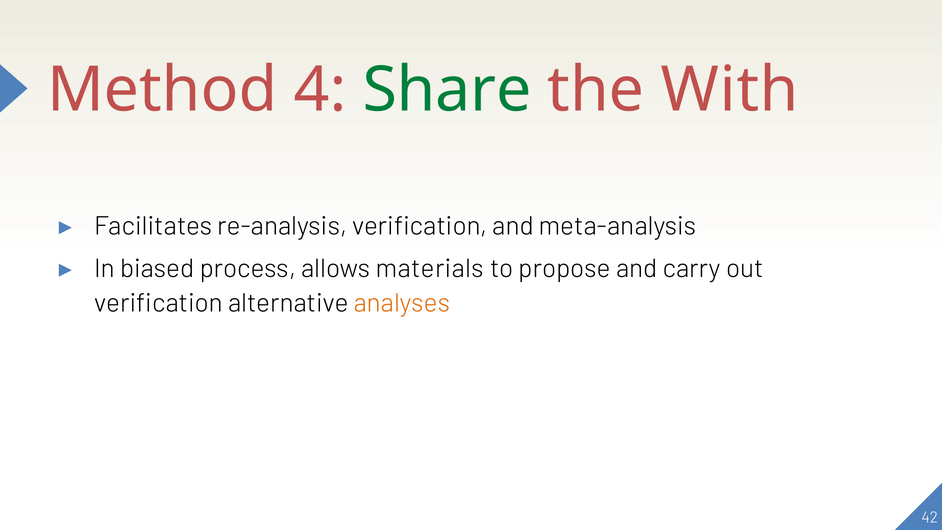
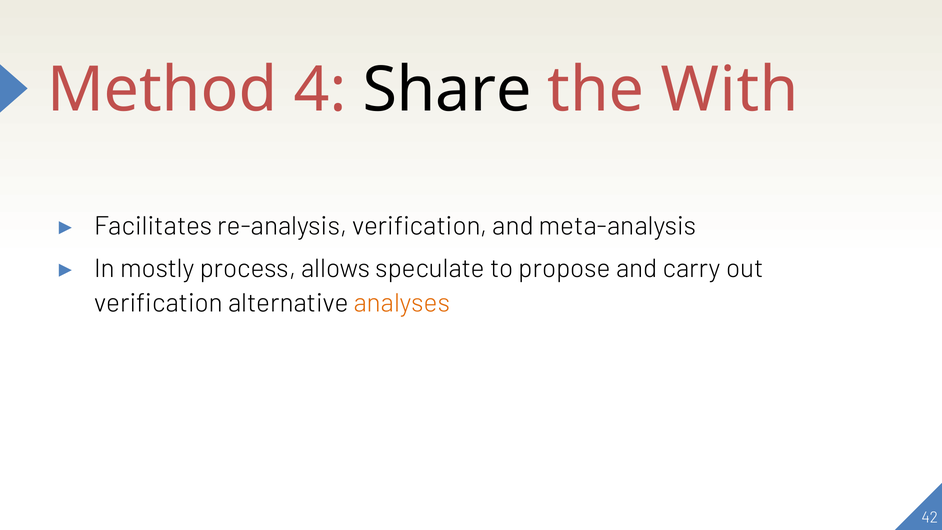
Share colour: green -> black
biased: biased -> mostly
materials: materials -> speculate
